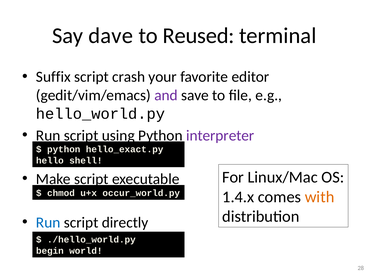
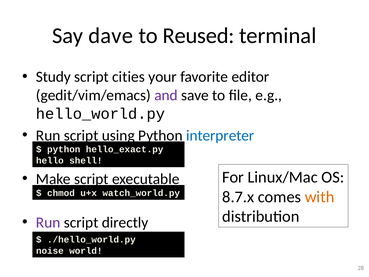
Suffix: Suffix -> Study
crash: crash -> cities
interpreter colour: purple -> blue
occur_world.py: occur_world.py -> watch_world.py
1.4.x: 1.4.x -> 8.7.x
Run at (48, 222) colour: blue -> purple
begin: begin -> noise
